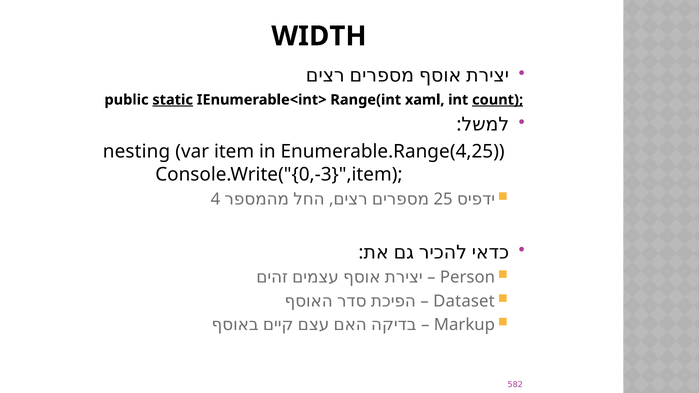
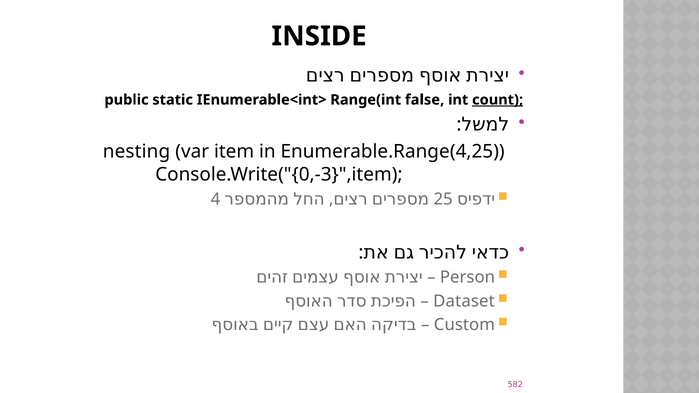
WIDTH: WIDTH -> INSIDE
static underline: present -> none
xaml: xaml -> false
Markup: Markup -> Custom
